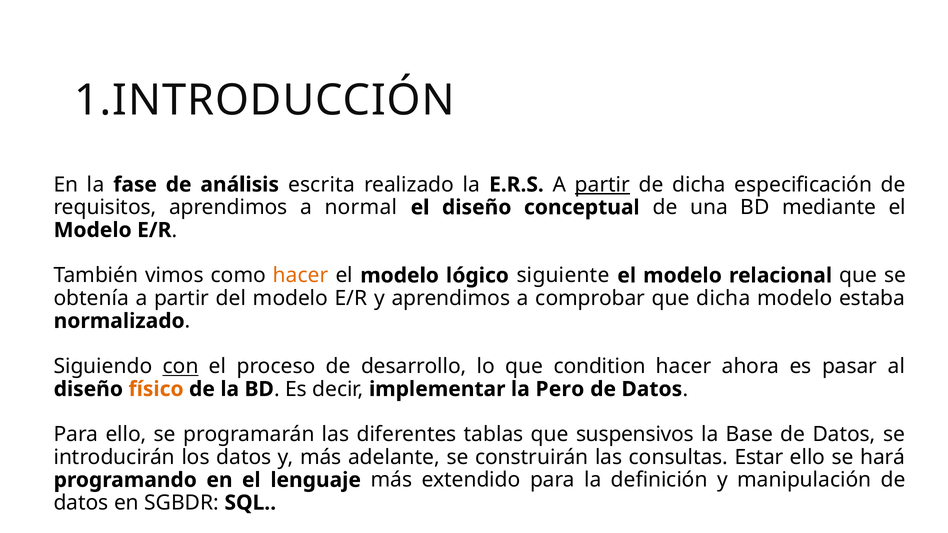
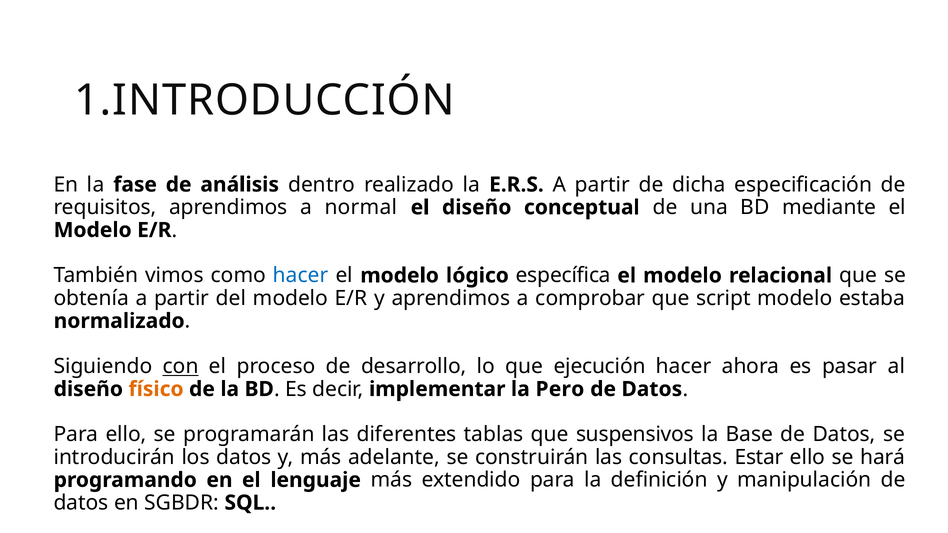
escrita: escrita -> dentro
partir at (602, 185) underline: present -> none
hacer at (301, 276) colour: orange -> blue
siguiente: siguiente -> específica
que dicha: dicha -> script
condition: condition -> ejecución
